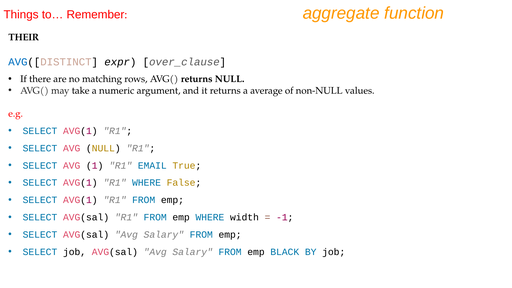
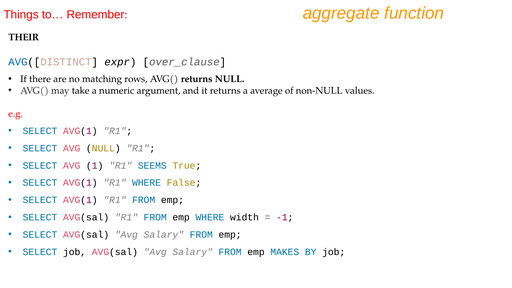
EMAIL: EMAIL -> SEEMS
BLACK: BLACK -> MAKES
